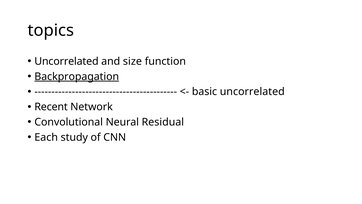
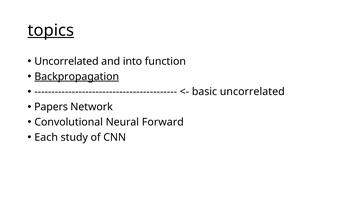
topics underline: none -> present
size: size -> into
Recent: Recent -> Papers
Residual: Residual -> Forward
